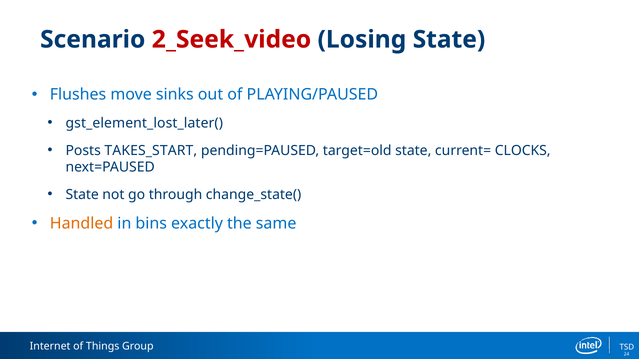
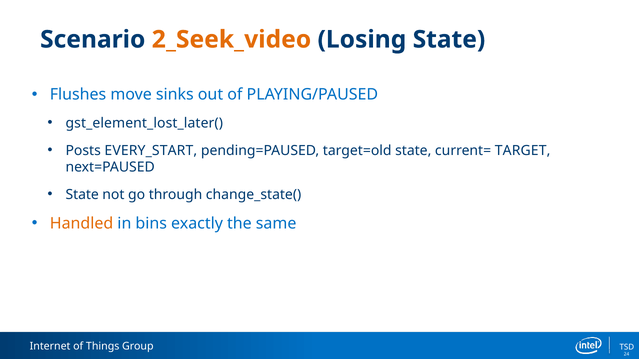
2_Seek_video colour: red -> orange
TAKES_START: TAKES_START -> EVERY_START
CLOCKS: CLOCKS -> TARGET
